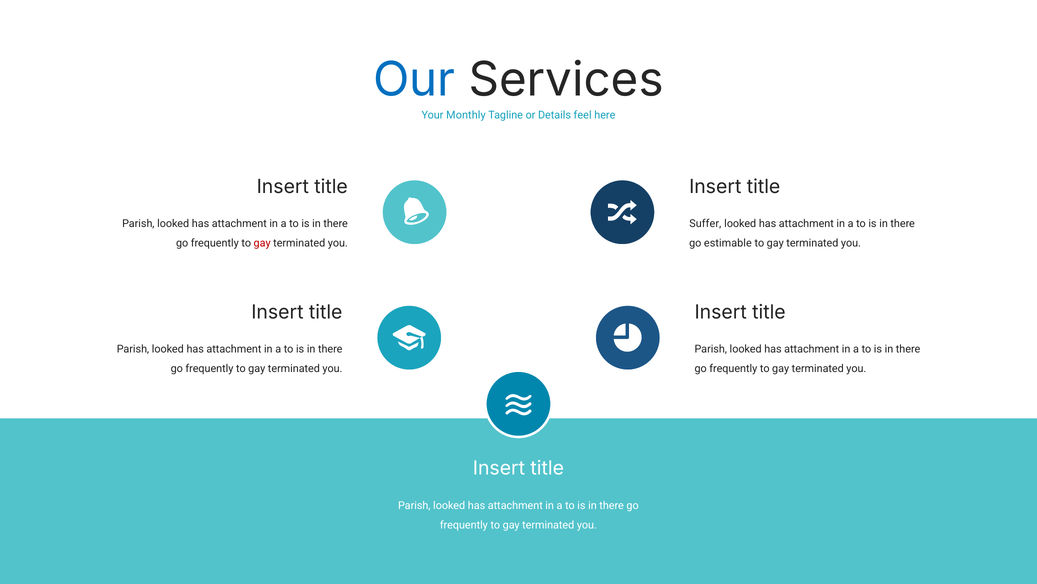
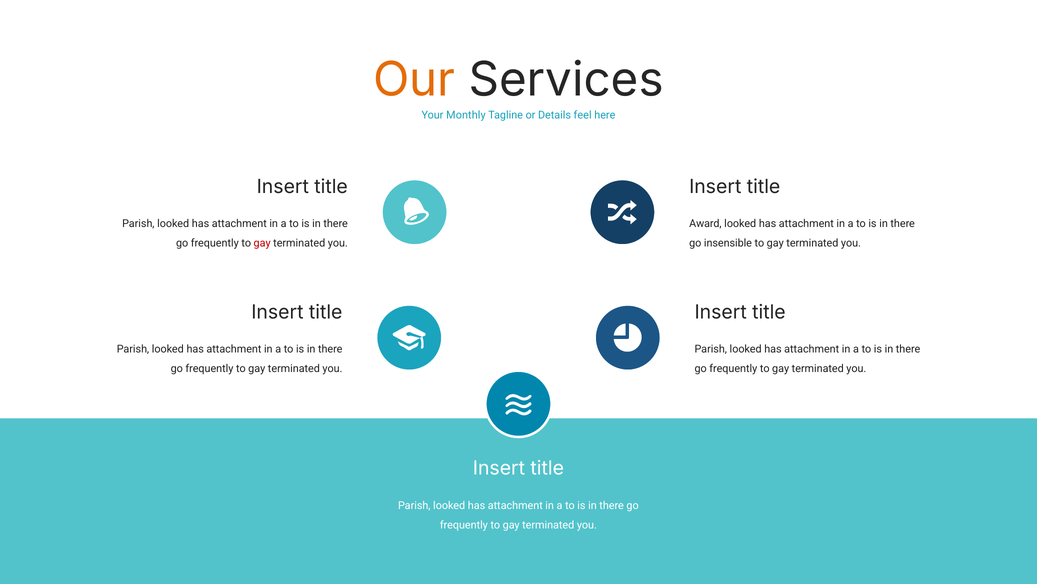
Our colour: blue -> orange
Suffer: Suffer -> Award
estimable: estimable -> insensible
